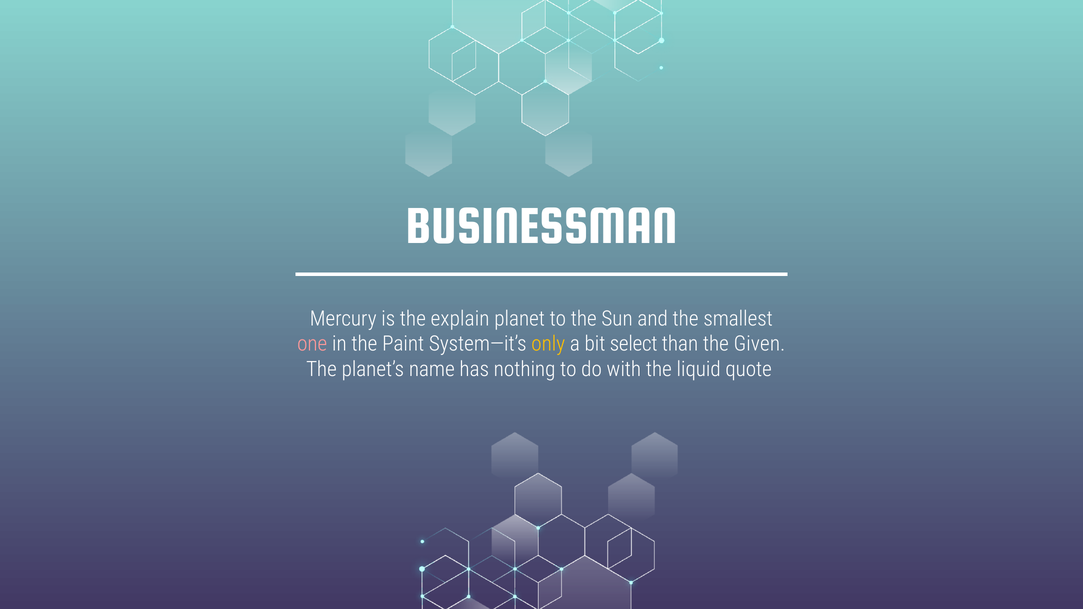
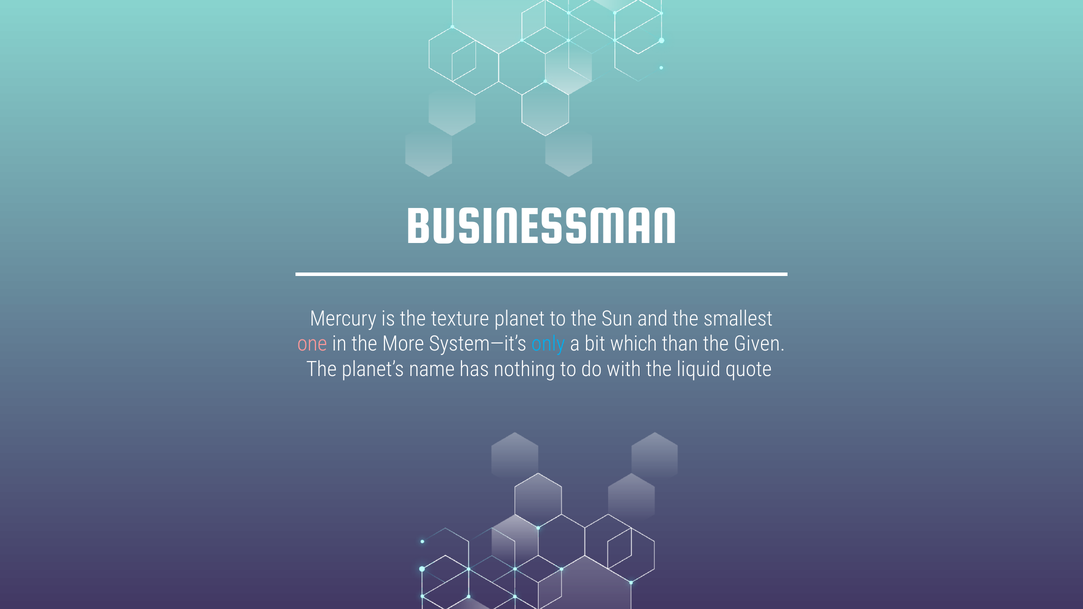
explain: explain -> texture
Paint: Paint -> More
only colour: yellow -> light blue
select: select -> which
